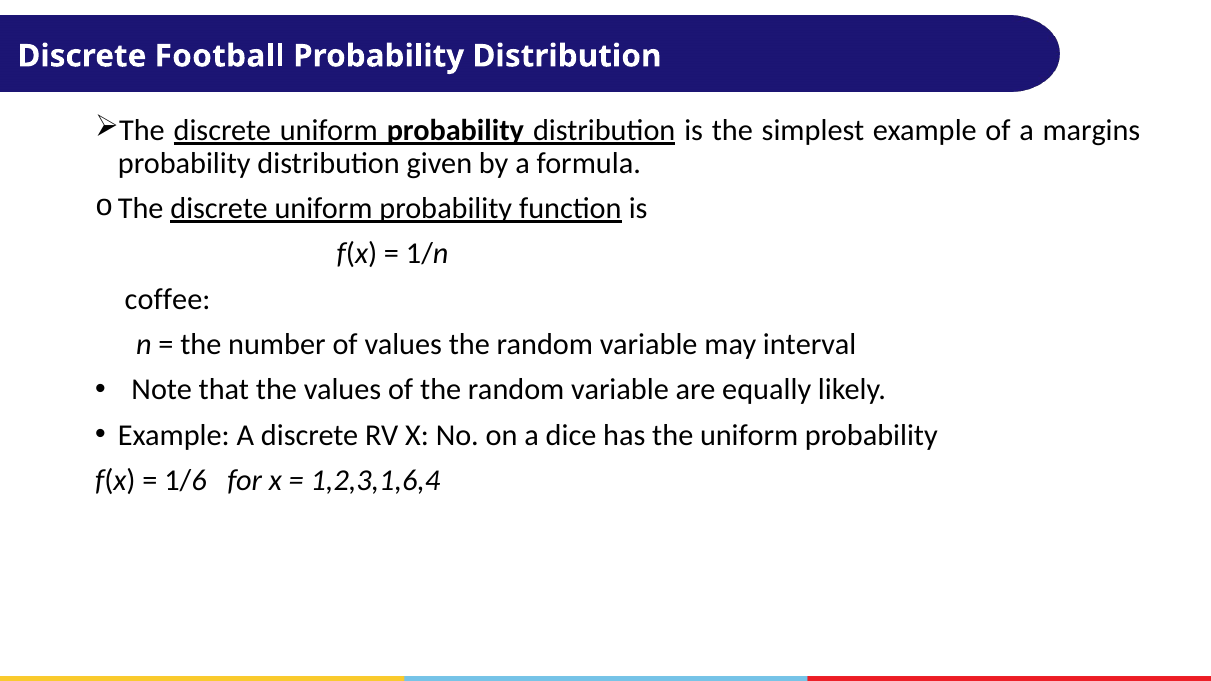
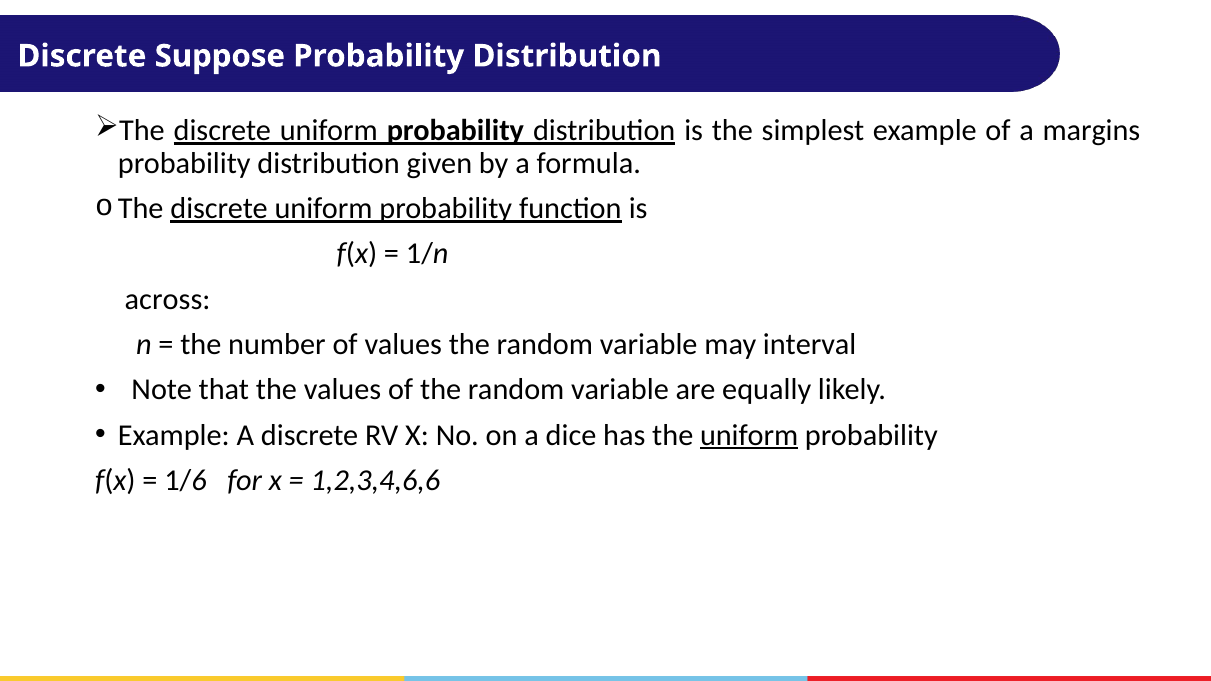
Football: Football -> Suppose
coffee: coffee -> across
uniform at (749, 435) underline: none -> present
1,2,3,1,6,4: 1,2,3,1,6,4 -> 1,2,3,4,6,6
